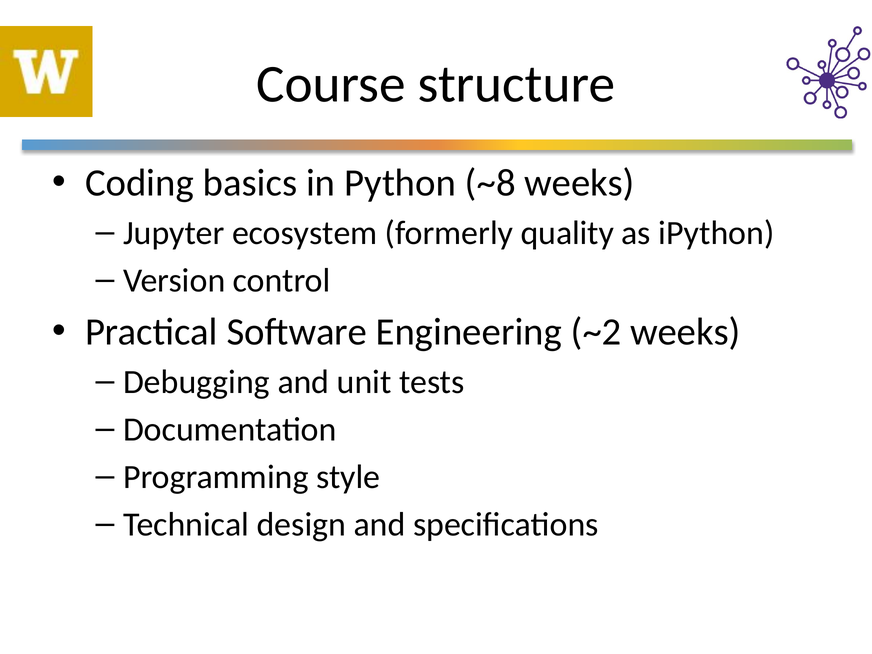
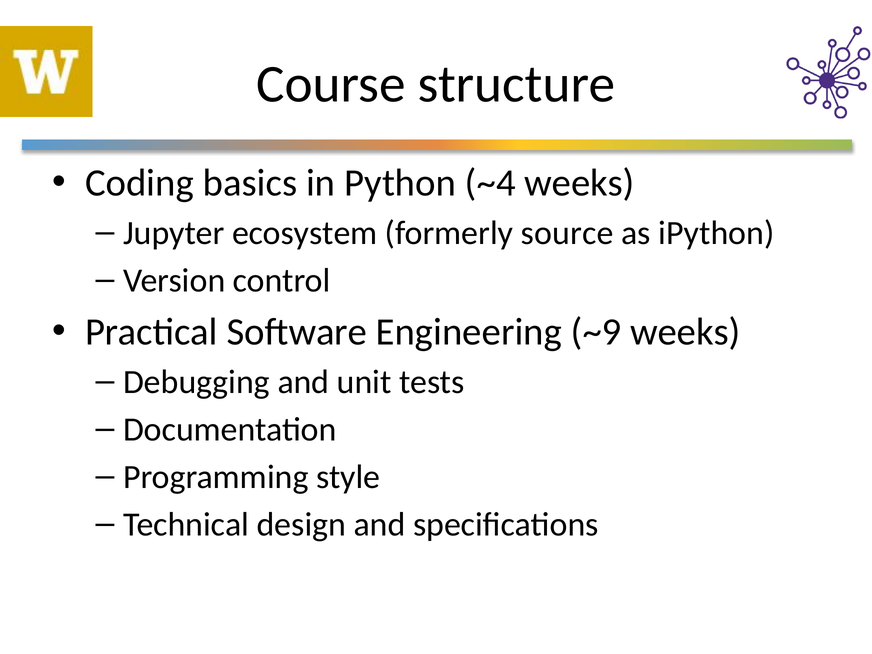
~8: ~8 -> ~4
quality: quality -> source
~2: ~2 -> ~9
